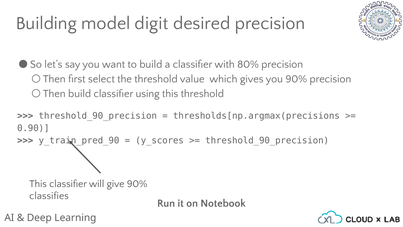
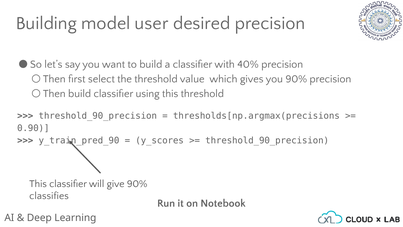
digit: digit -> user
80%: 80% -> 40%
